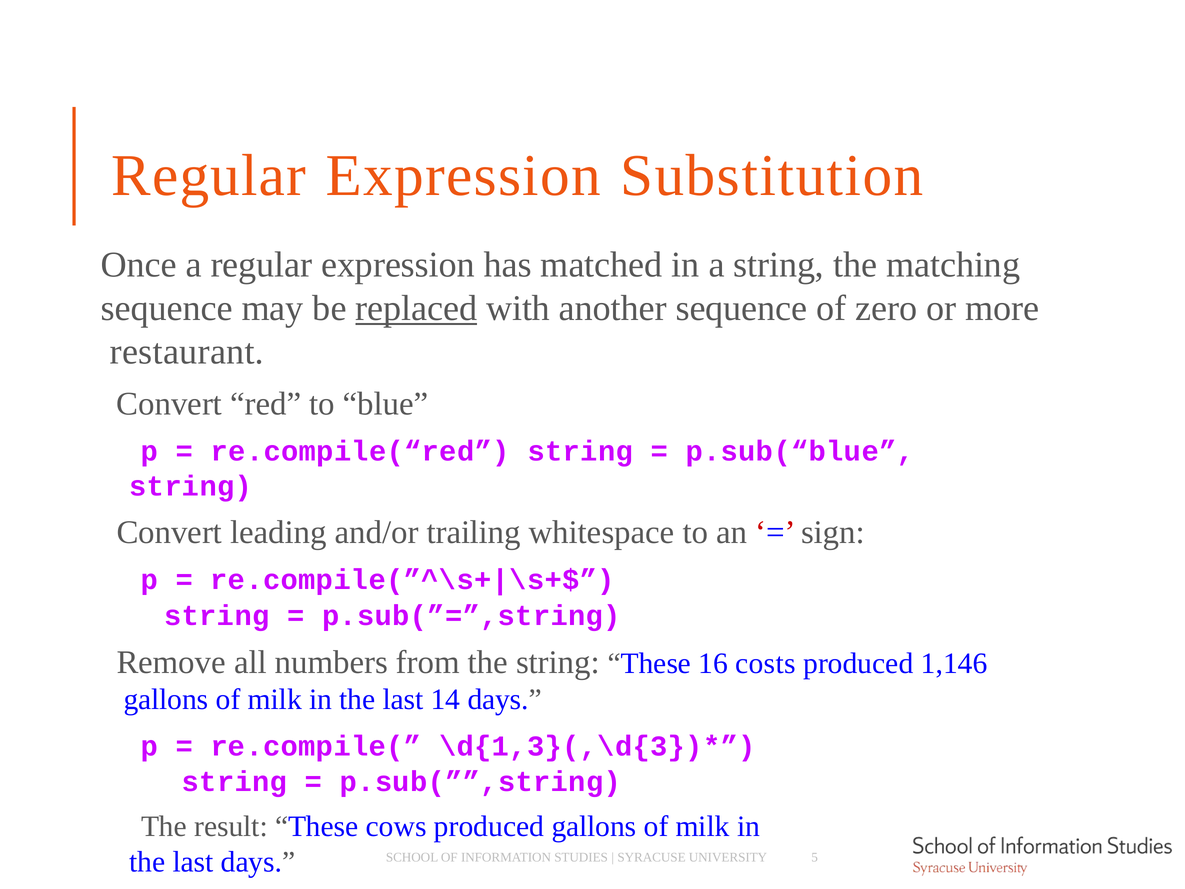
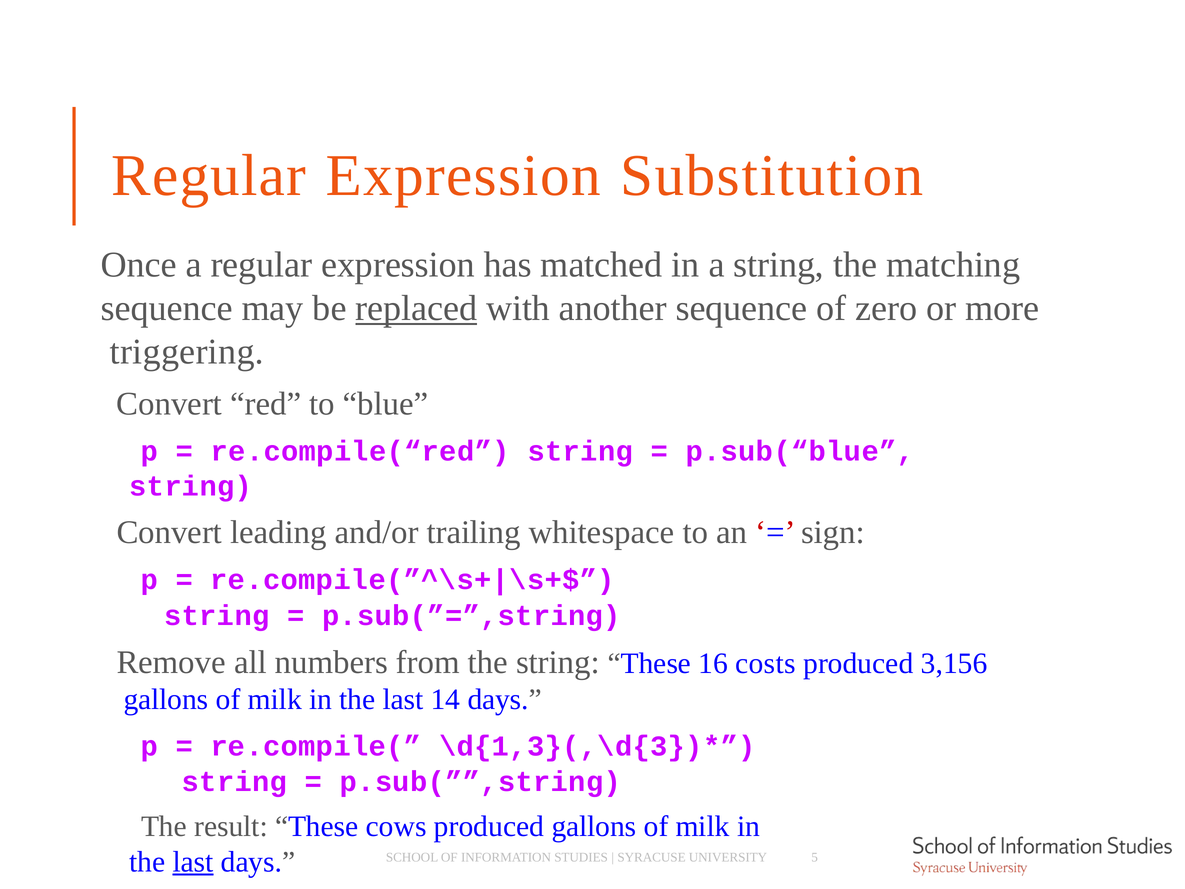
restaurant: restaurant -> triggering
1,146: 1,146 -> 3,156
last at (193, 862) underline: none -> present
